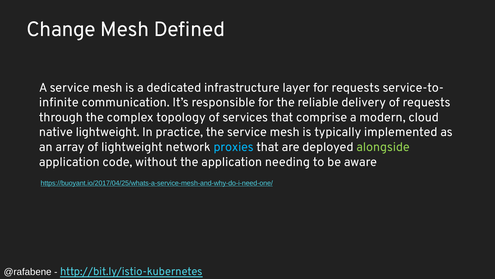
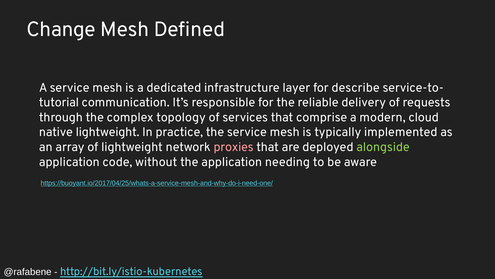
for requests: requests -> describe
infinite: infinite -> tutorial
proxies colour: light blue -> pink
